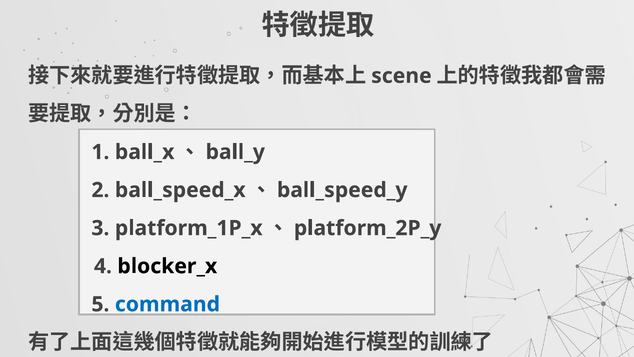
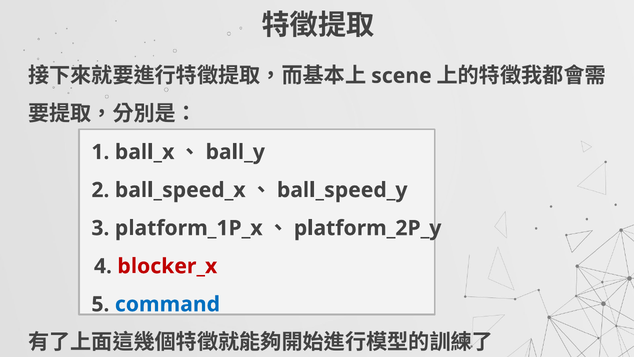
blocker_x colour: black -> red
